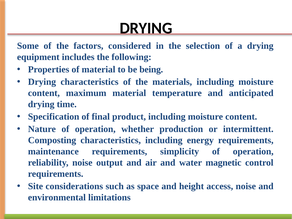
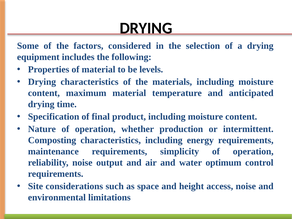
being: being -> levels
magnetic: magnetic -> optimum
